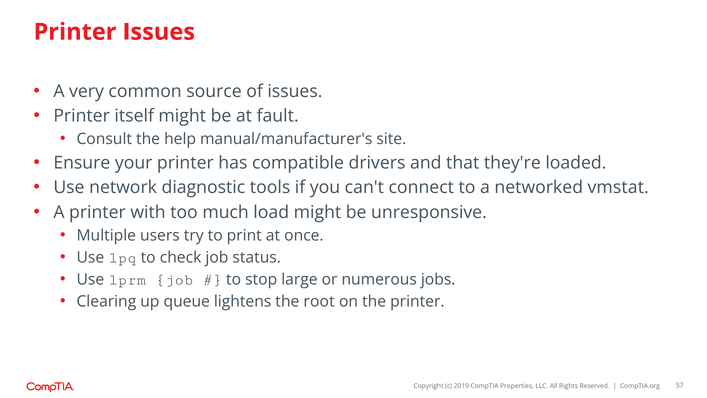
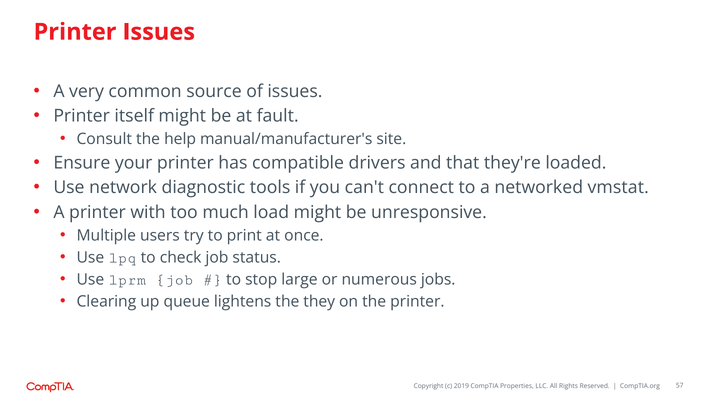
root: root -> they
